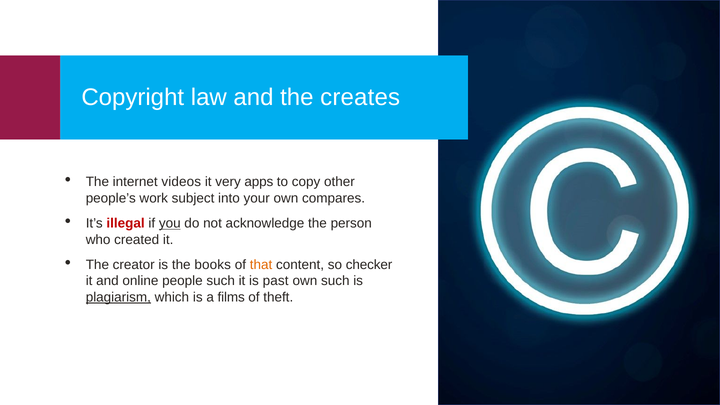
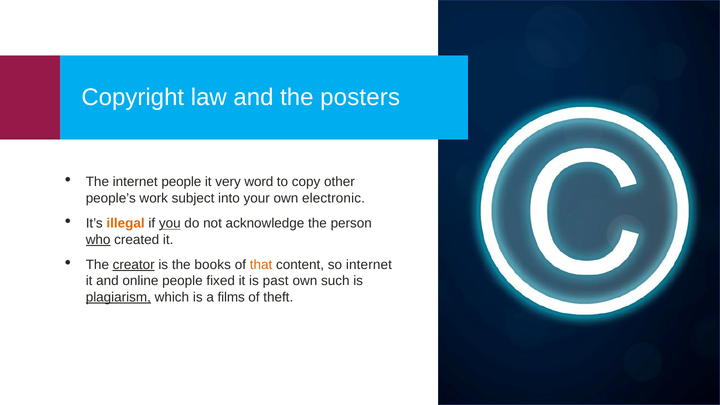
creates: creates -> posters
internet videos: videos -> people
apps: apps -> word
compares: compares -> electronic
illegal colour: red -> orange
who underline: none -> present
creator underline: none -> present
so checker: checker -> internet
people such: such -> fixed
